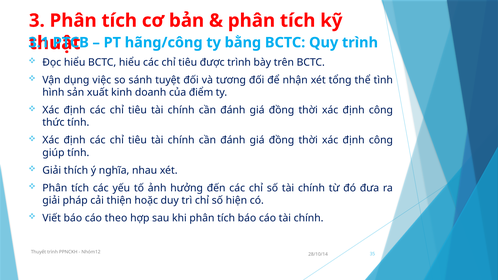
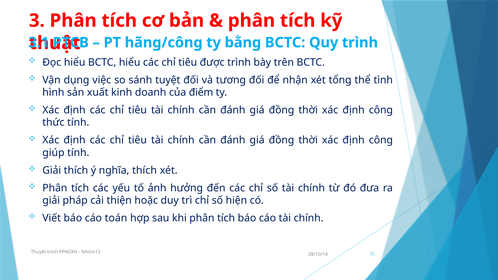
nghĩa nhau: nhau -> thích
theo: theo -> toán
